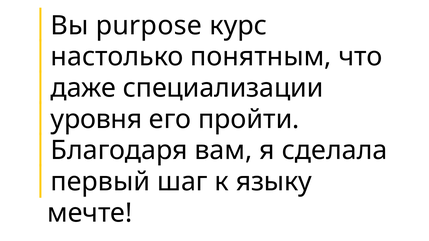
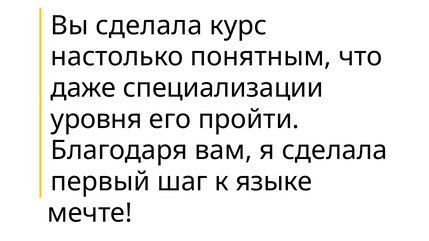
Вы purpose: purpose -> сделала
языку: языку -> языке
